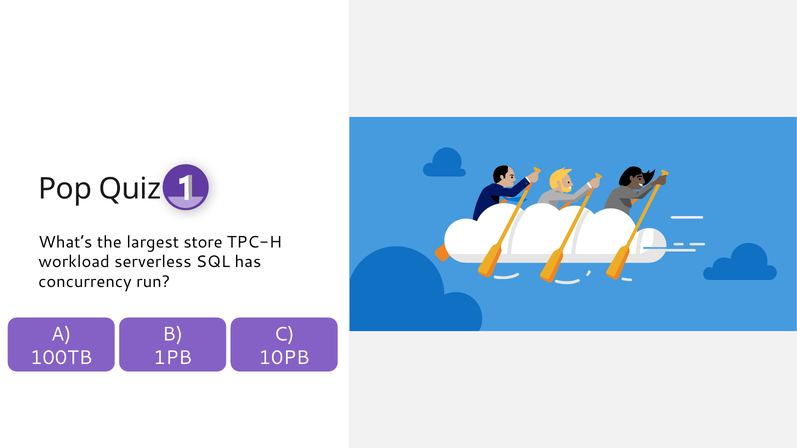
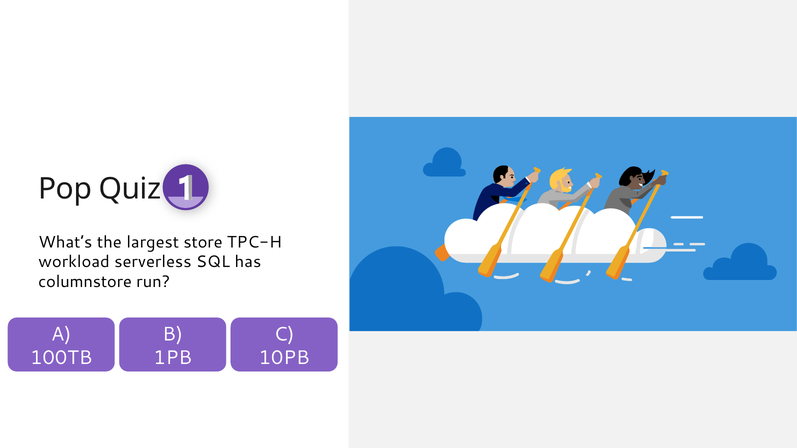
concurrency: concurrency -> columnstore
